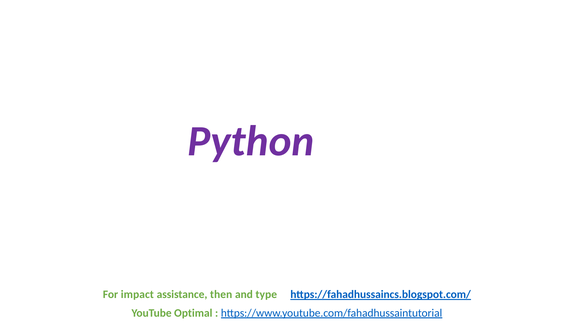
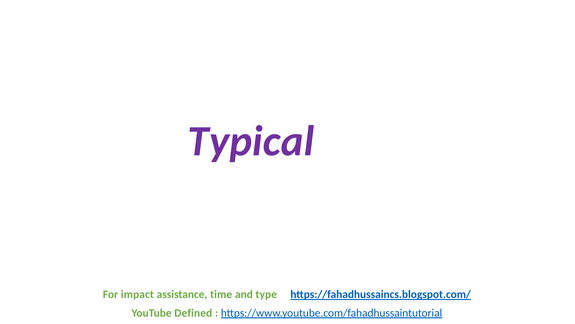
Python: Python -> Typical
then: then -> time
Optimal: Optimal -> Defined
